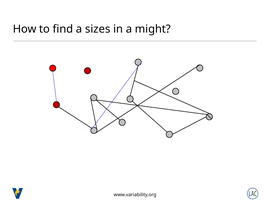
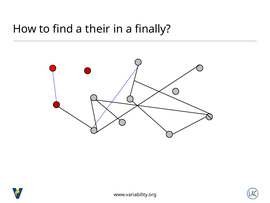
sizes: sizes -> their
might: might -> finally
